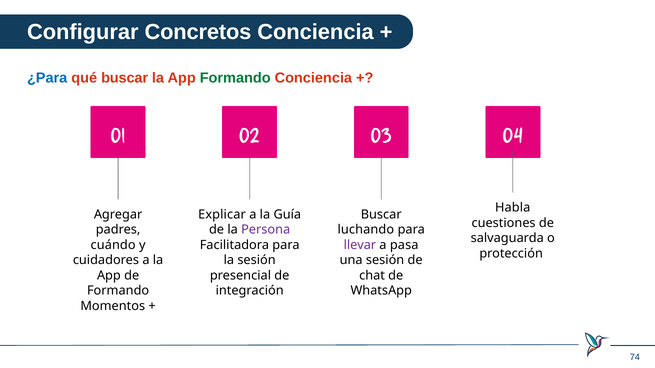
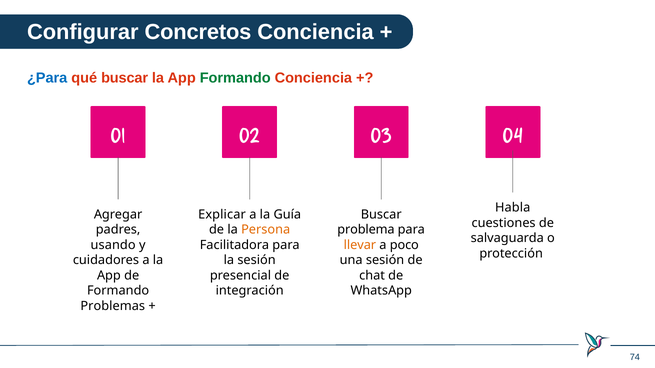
Persona colour: purple -> orange
luchando: luchando -> problema
cuándo: cuándo -> usando
llevar colour: purple -> orange
pasa: pasa -> poco
Momentos: Momentos -> Problemas
